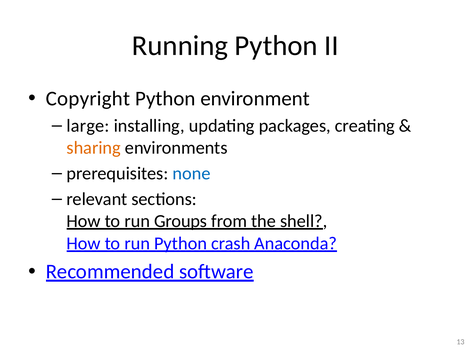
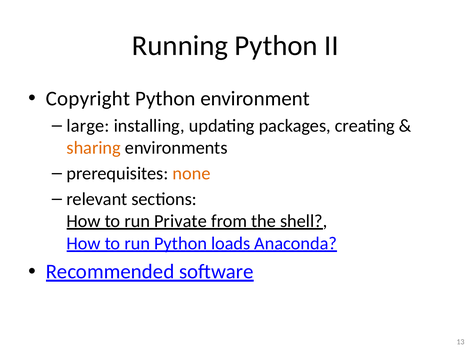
none colour: blue -> orange
Groups: Groups -> Private
crash: crash -> loads
